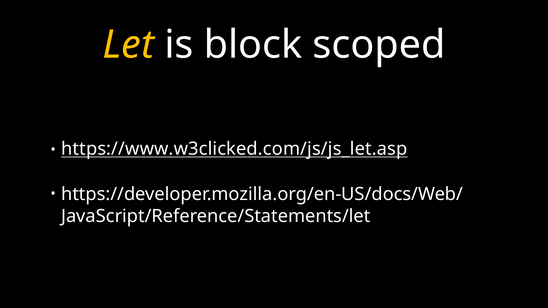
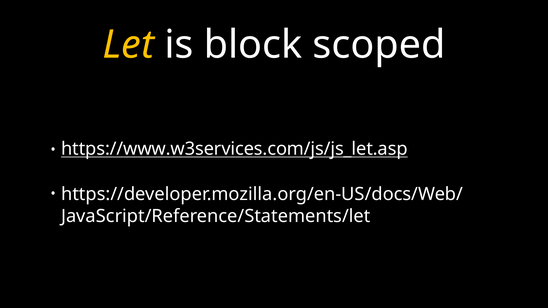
https://www.w3clicked.com/js/js_let.asp: https://www.w3clicked.com/js/js_let.asp -> https://www.w3services.com/js/js_let.asp
